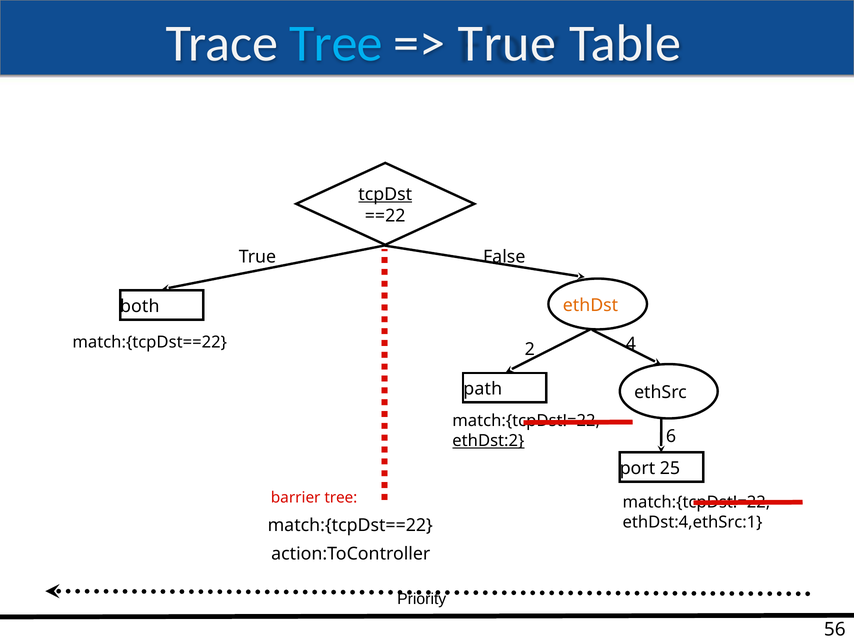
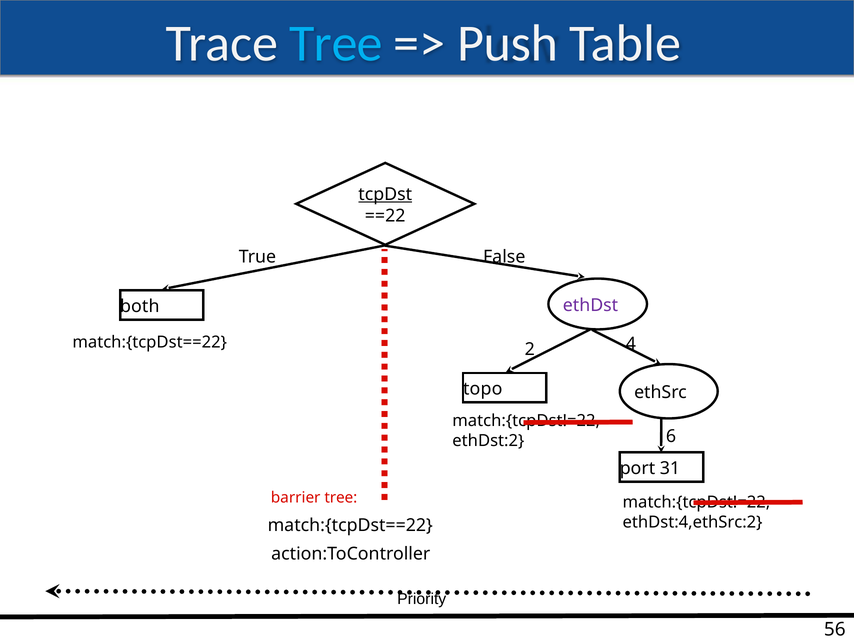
True at (507, 44): True -> Push
ethDst colour: orange -> purple
path: path -> topo
ethDst:2 underline: present -> none
25: 25 -> 31
ethDst:4,ethSrc:1: ethDst:4,ethSrc:1 -> ethDst:4,ethSrc:2
